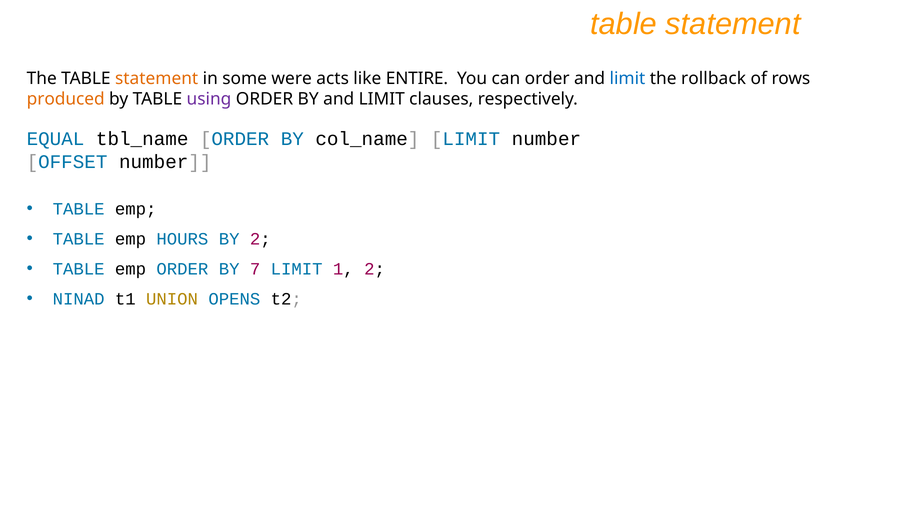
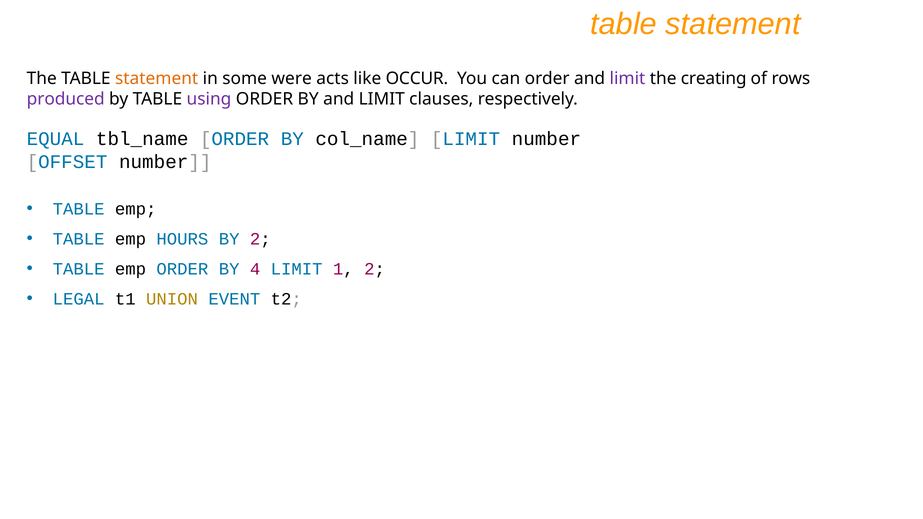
ENTIRE: ENTIRE -> OCCUR
limit at (627, 78) colour: blue -> purple
rollback: rollback -> creating
produced colour: orange -> purple
7: 7 -> 4
NINAD: NINAD -> LEGAL
OPENS: OPENS -> EVENT
